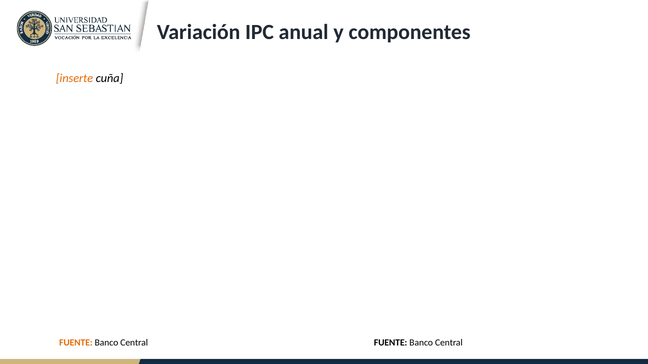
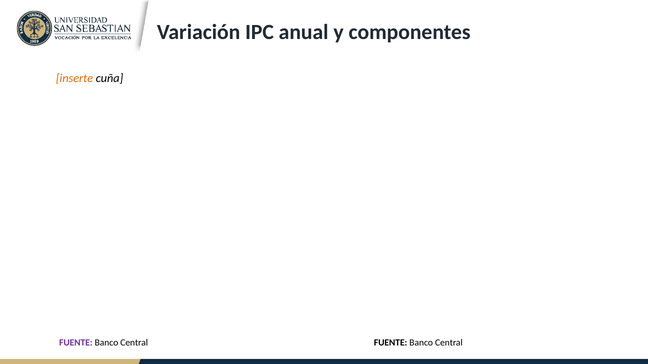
FUENTE at (76, 343) colour: orange -> purple
